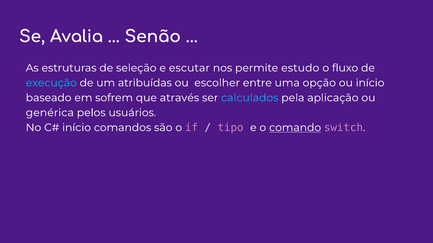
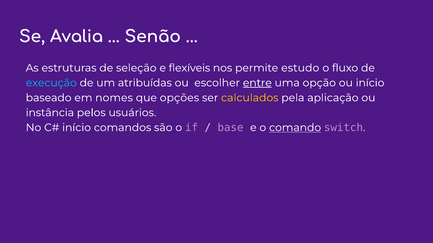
escutar: escutar -> flexíveis
entre underline: none -> present
sofrem: sofrem -> nomes
através: através -> opções
calculados colour: light blue -> yellow
genérica: genérica -> instância
tipo: tipo -> base
